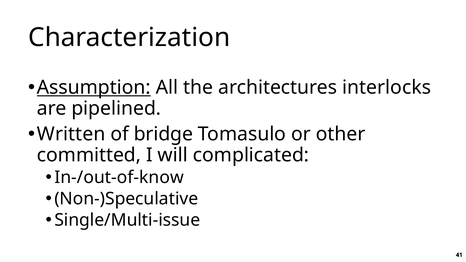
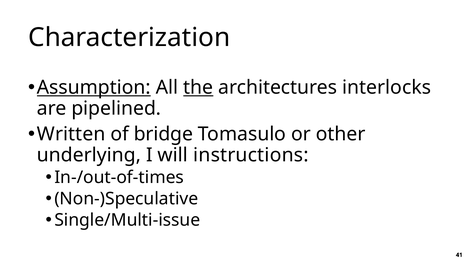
the underline: none -> present
committed: committed -> underlying
complicated: complicated -> instructions
In-/out-of-know: In-/out-of-know -> In-/out-of-times
